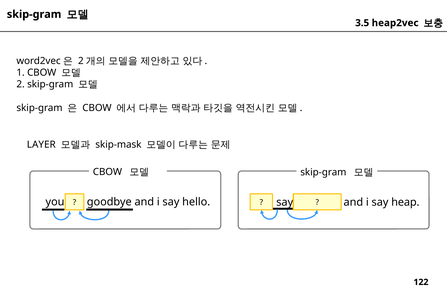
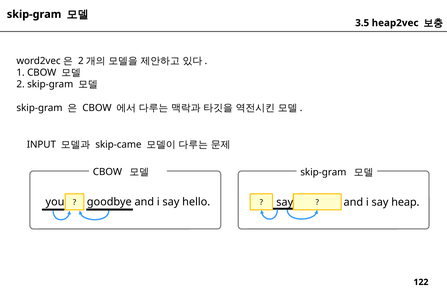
LAYER: LAYER -> INPUT
skip-mask: skip-mask -> skip-came
